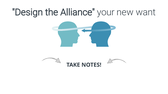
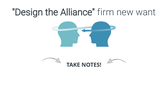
your: your -> firm
